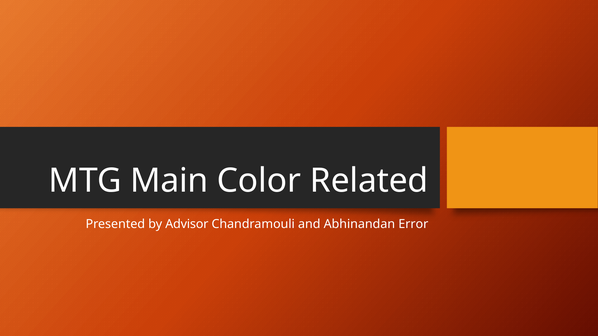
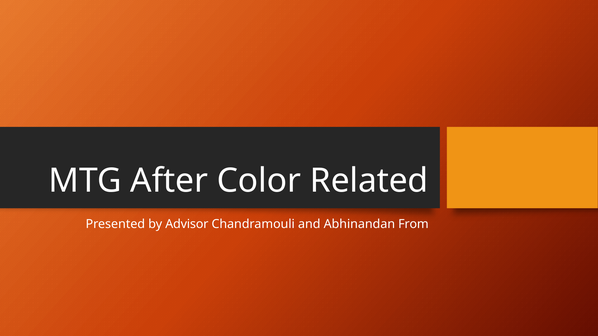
Main: Main -> After
Error: Error -> From
